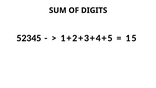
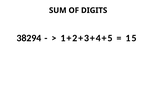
52345: 52345 -> 38294
